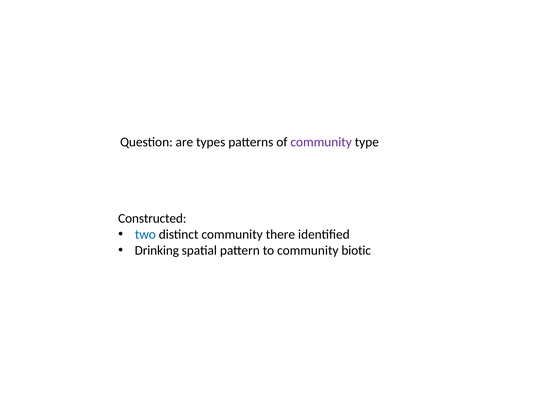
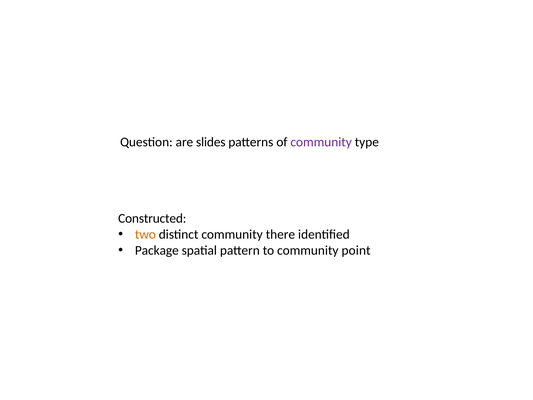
types: types -> slides
two colour: blue -> orange
Drinking: Drinking -> Package
biotic: biotic -> point
